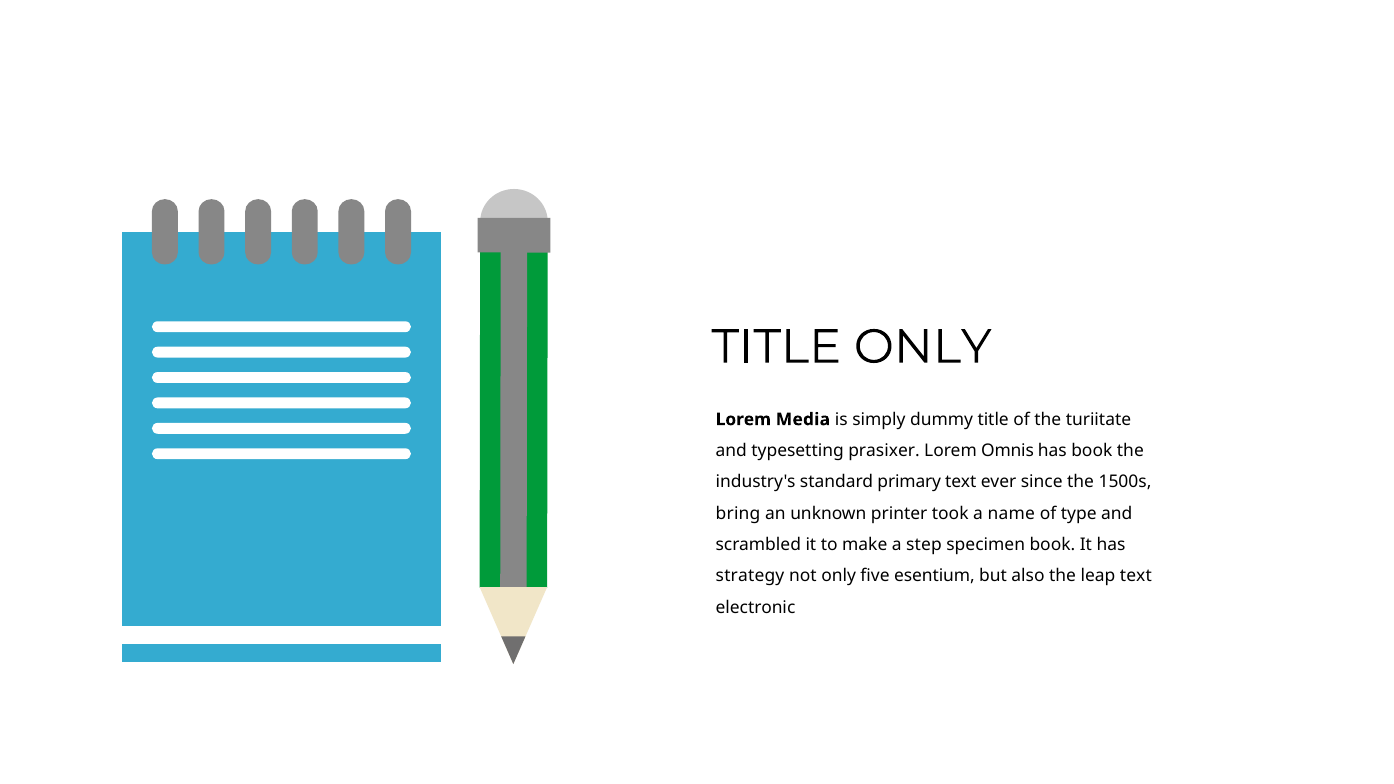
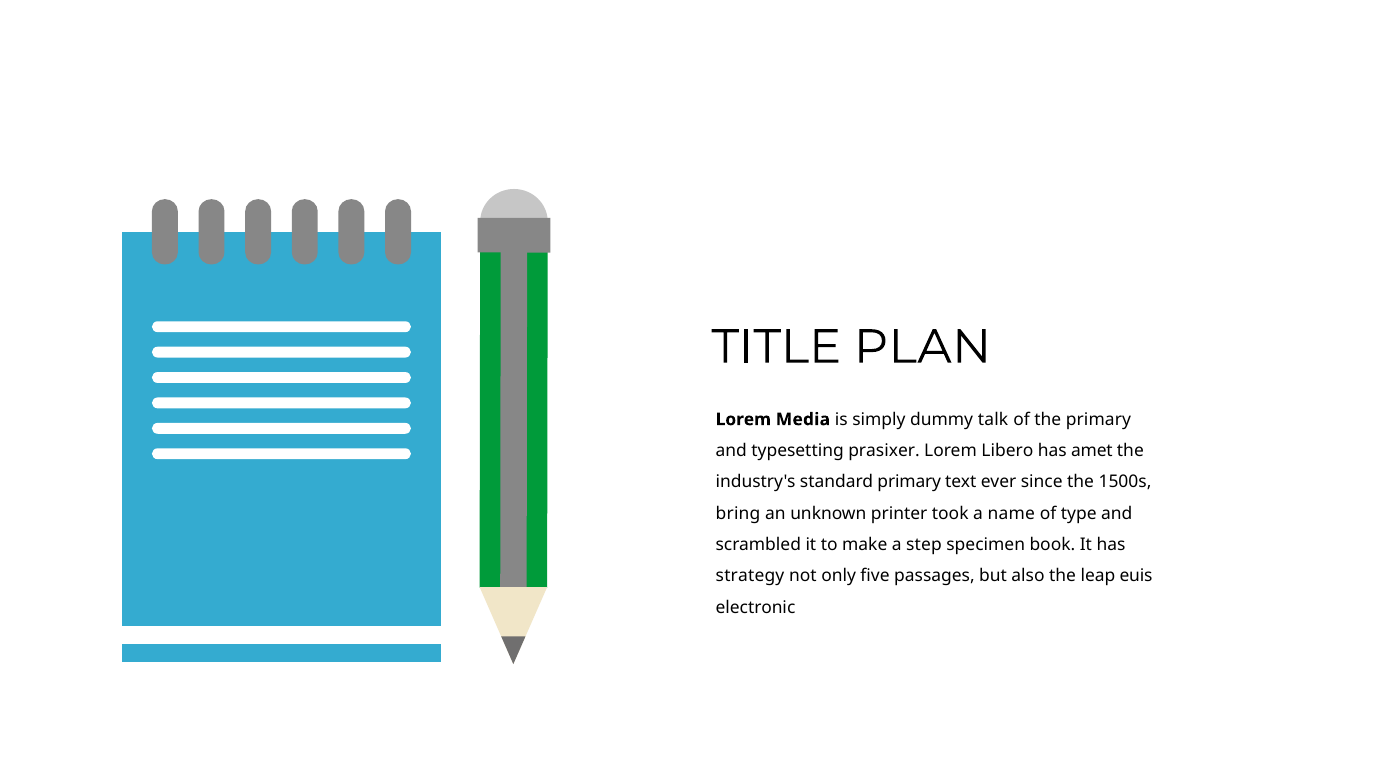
TITLE ONLY: ONLY -> PLAN
dummy title: title -> talk
the turiitate: turiitate -> primary
Omnis: Omnis -> Libero
has book: book -> amet
esentium: esentium -> passages
leap text: text -> euis
